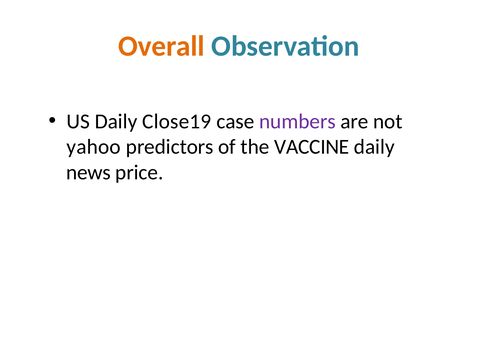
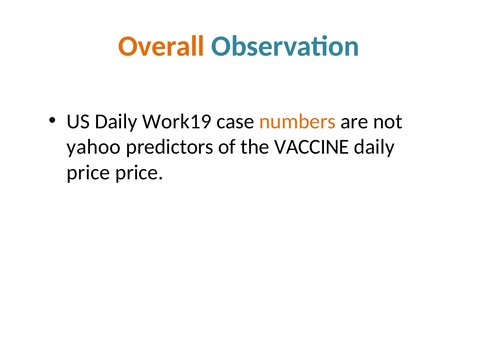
Close19: Close19 -> Work19
numbers colour: purple -> orange
news at (89, 172): news -> price
